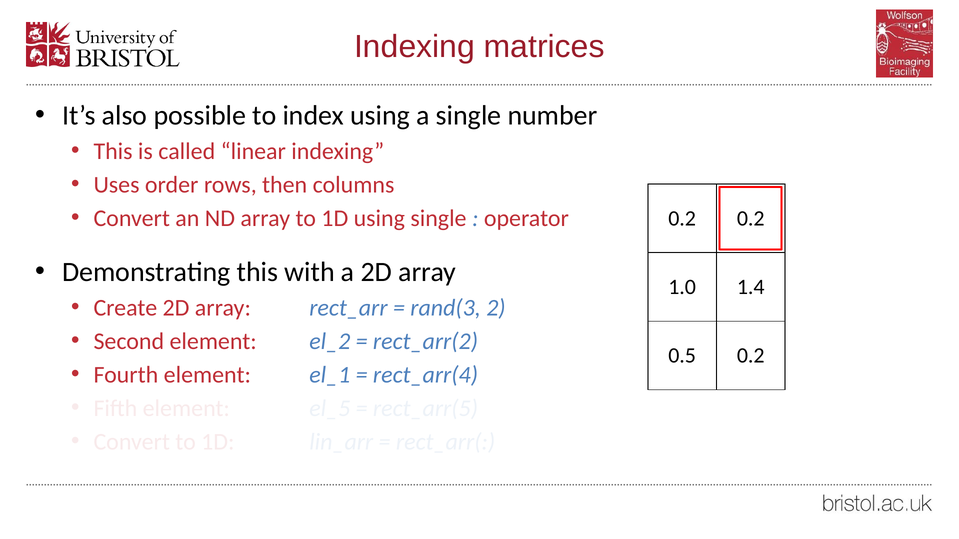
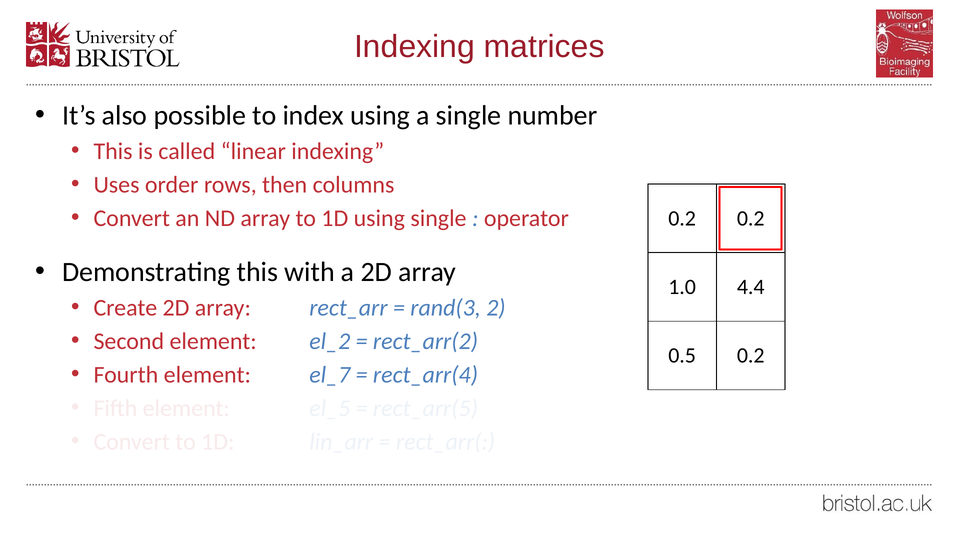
1.4: 1.4 -> 4.4
el_1: el_1 -> el_7
